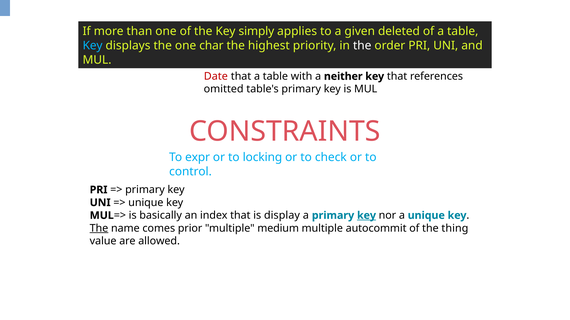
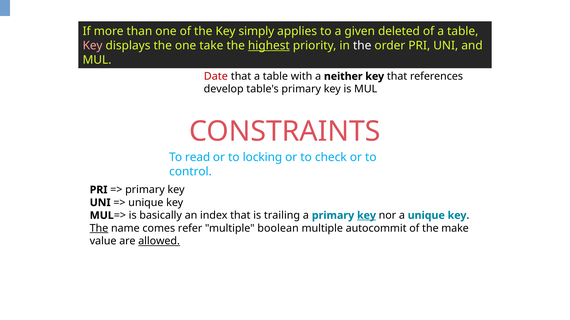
Key at (93, 46) colour: light blue -> pink
char: char -> take
highest underline: none -> present
omitted: omitted -> develop
expr: expr -> read
display: display -> trailing
prior: prior -> refer
medium: medium -> boolean
thing: thing -> make
allowed underline: none -> present
